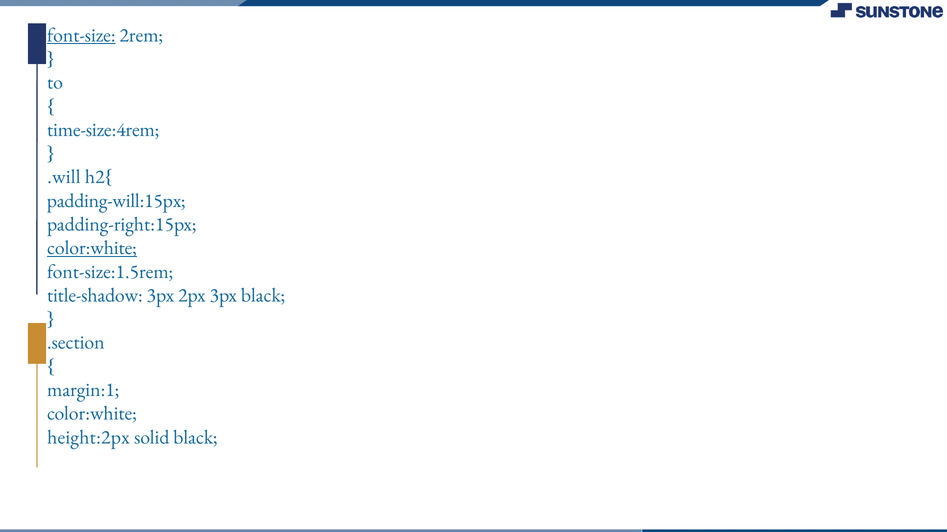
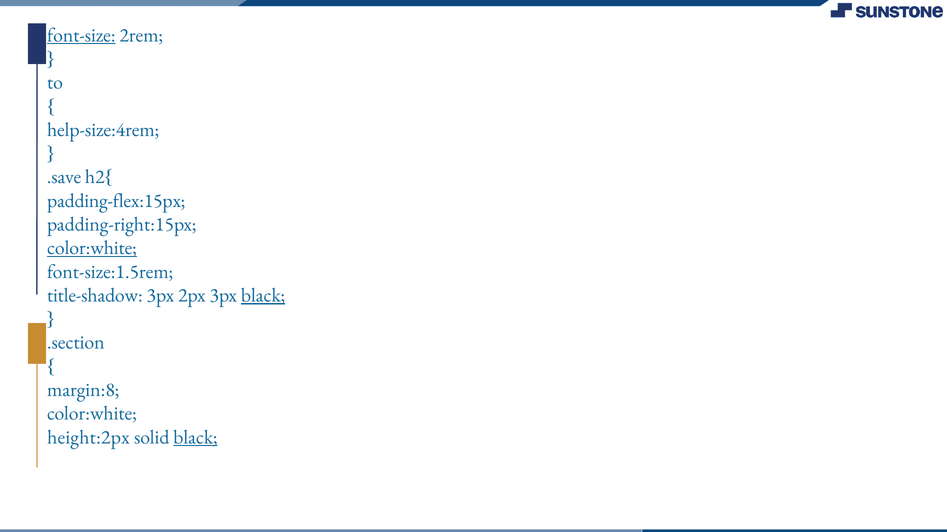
time-size:4rem: time-size:4rem -> help-size:4rem
.will: .will -> .save
padding-will:15px: padding-will:15px -> padding-flex:15px
black at (263, 296) underline: none -> present
margin:1: margin:1 -> margin:8
black at (195, 438) underline: none -> present
